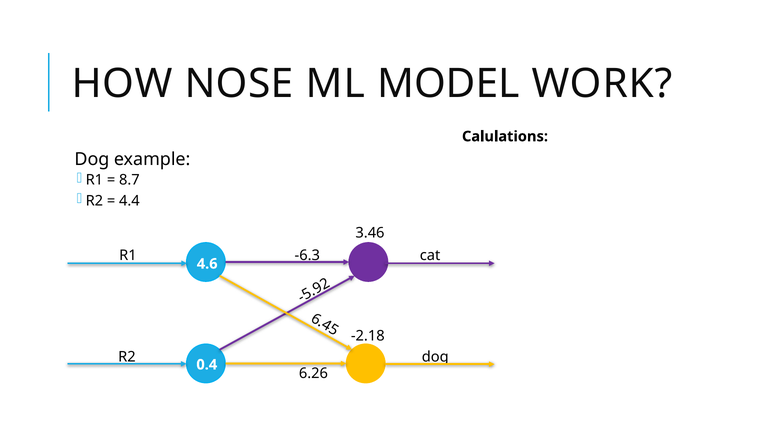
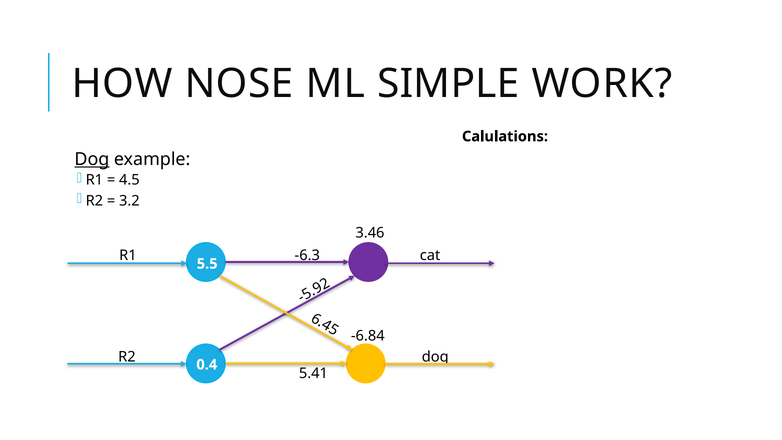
MODEL: MODEL -> SIMPLE
Dog at (92, 159) underline: none -> present
8.7: 8.7 -> 4.5
4.4: 4.4 -> 3.2
4.6: 4.6 -> 5.5
-2.18: -2.18 -> -6.84
6.26: 6.26 -> 5.41
